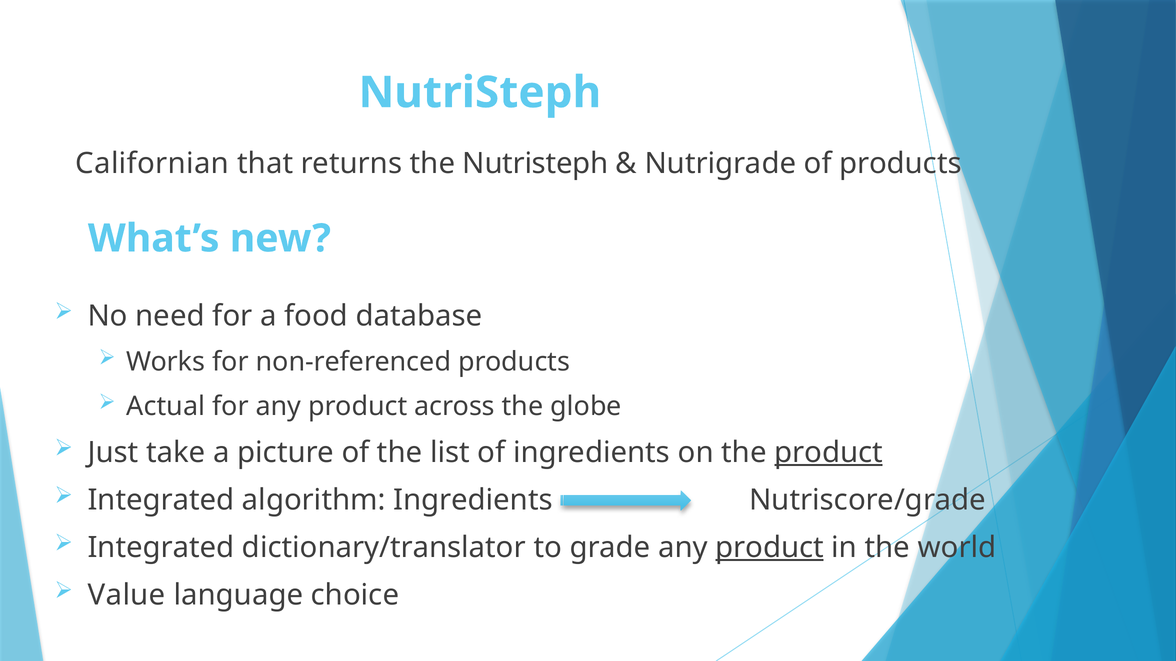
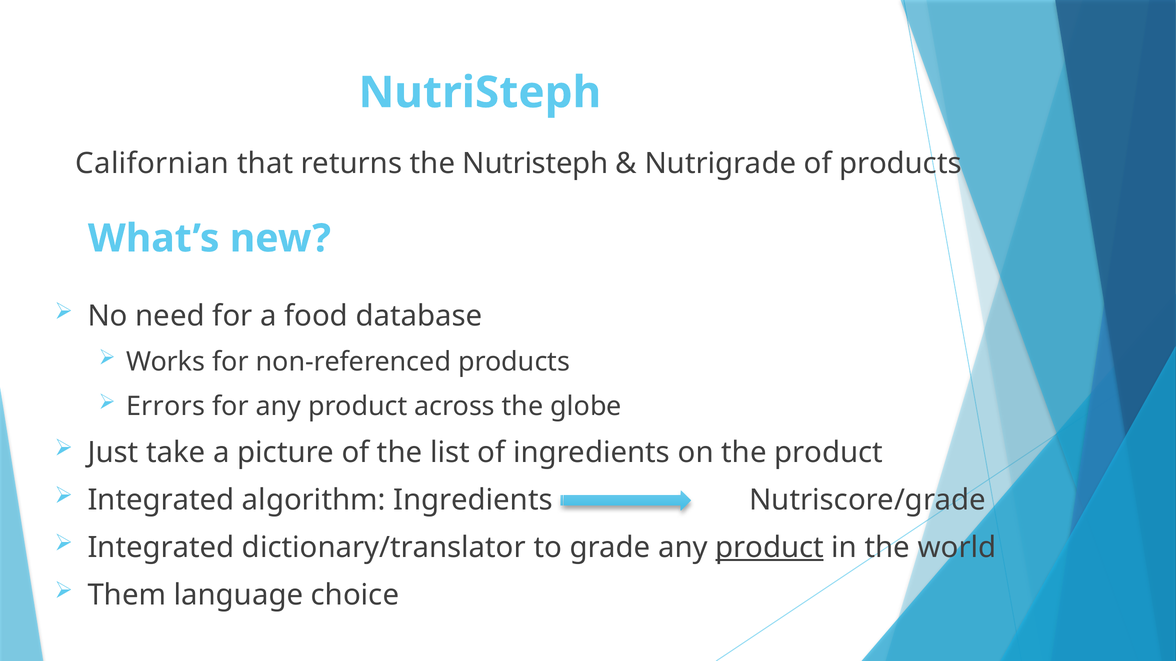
Actual: Actual -> Errors
product at (829, 453) underline: present -> none
Value: Value -> Them
